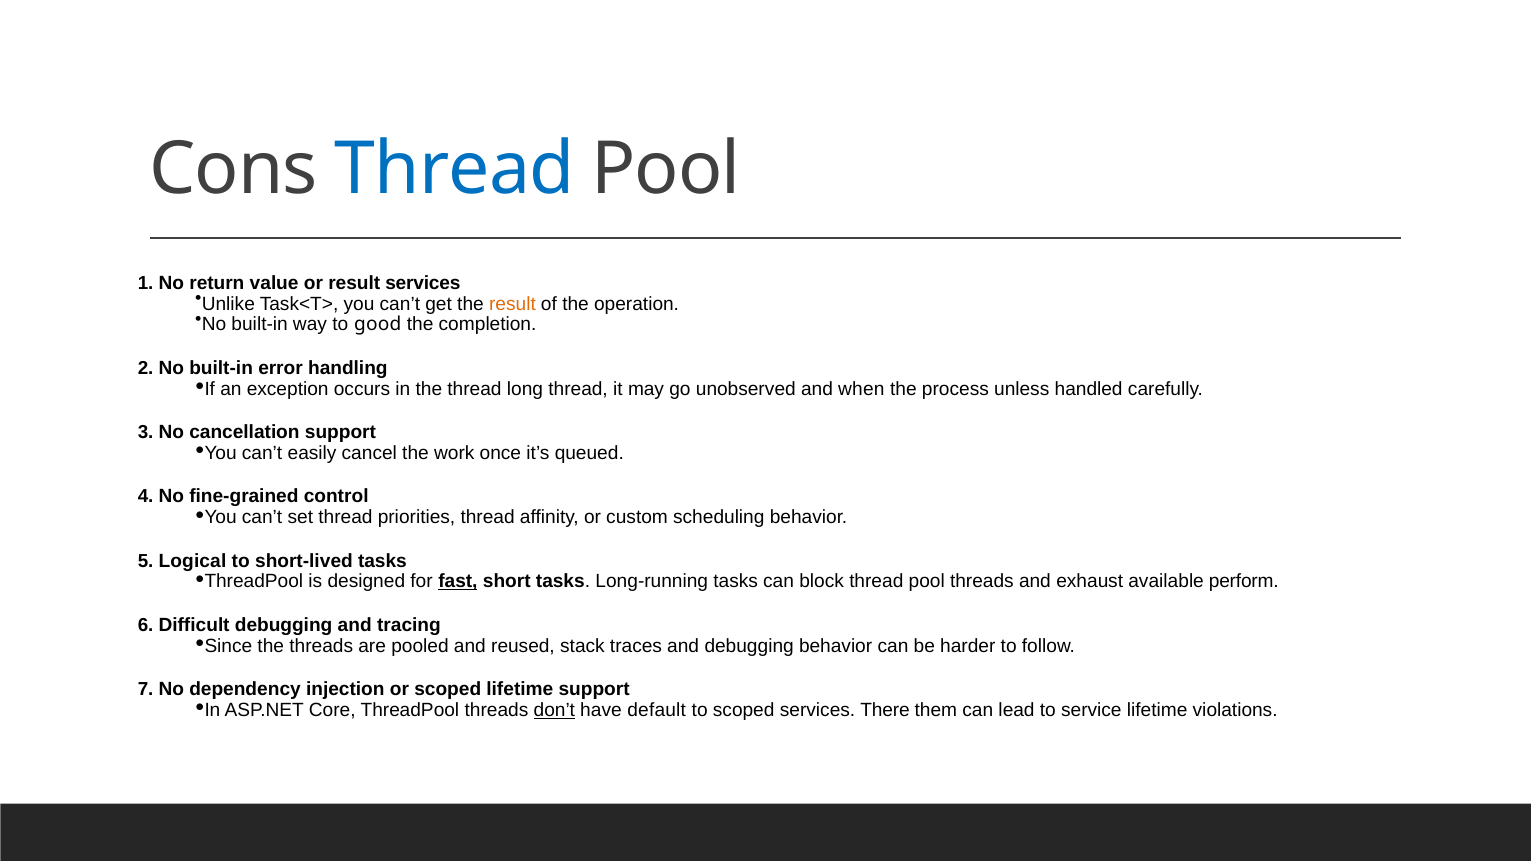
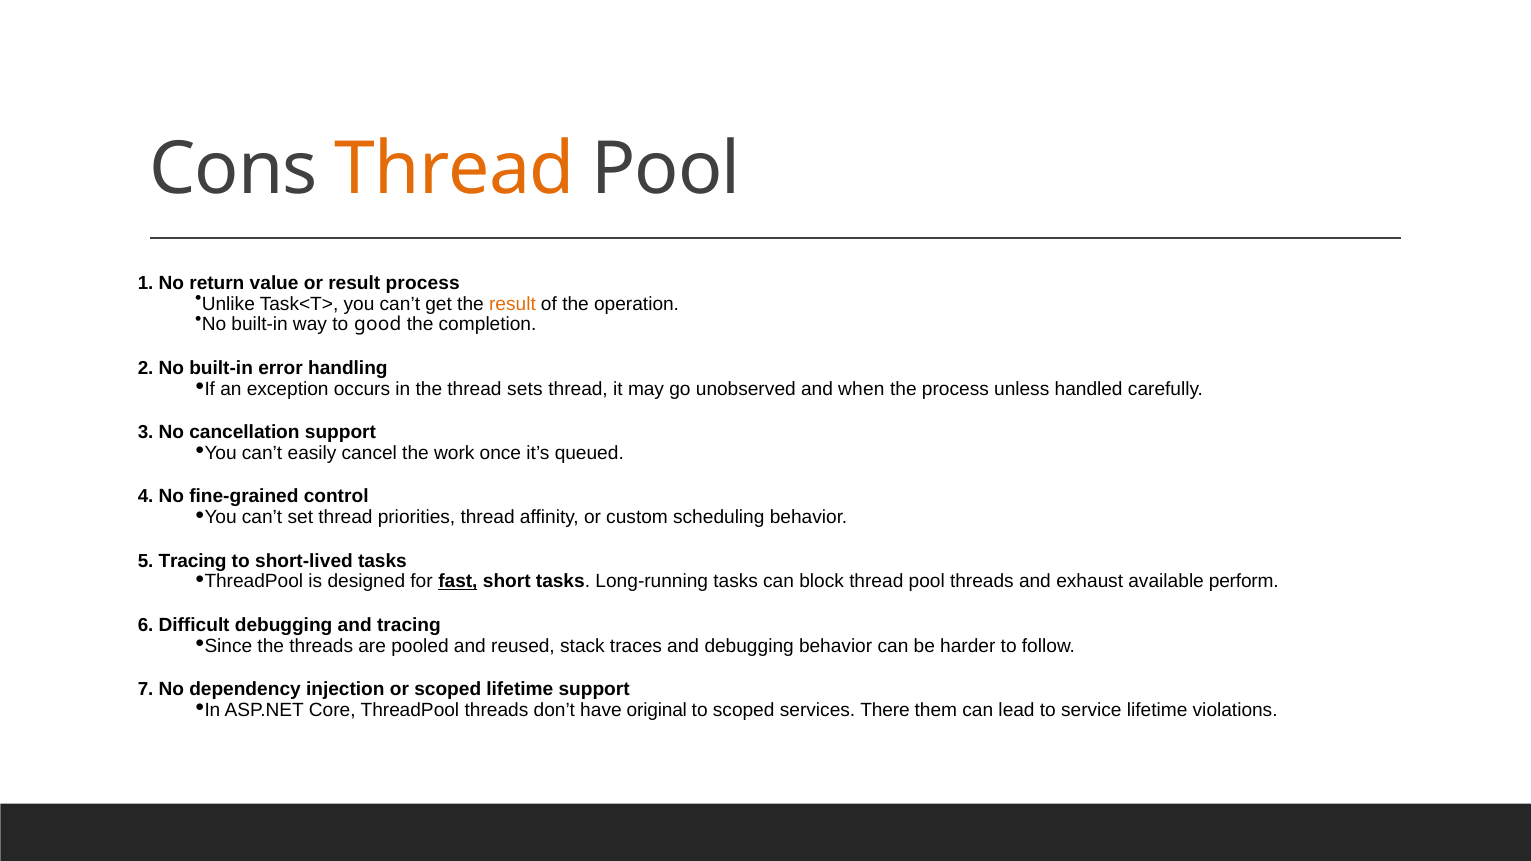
Thread at (455, 169) colour: blue -> orange
result services: services -> process
long: long -> sets
Logical at (192, 561): Logical -> Tracing
don’t underline: present -> none
default: default -> original
